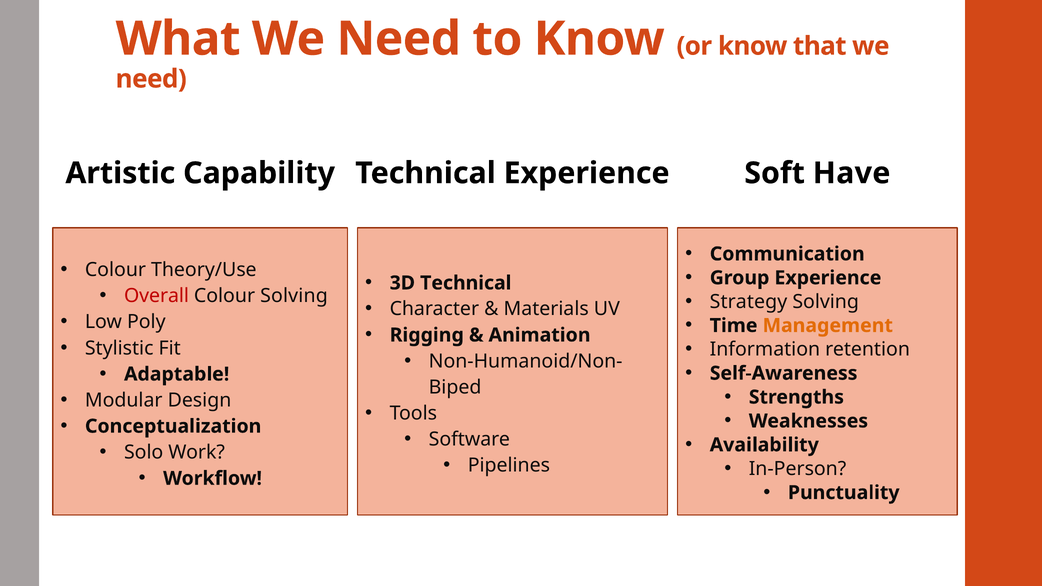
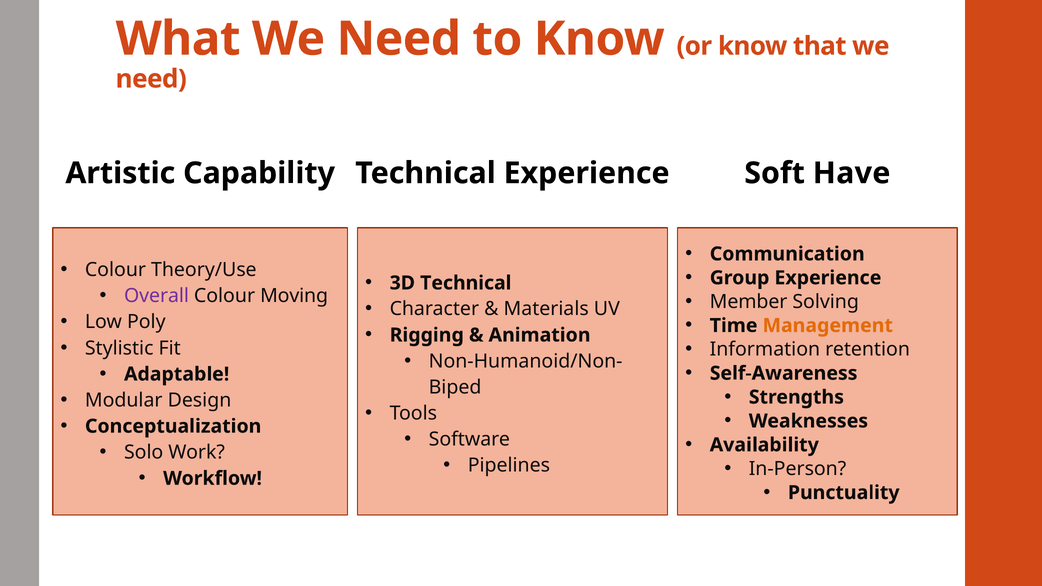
Overall colour: red -> purple
Colour Solving: Solving -> Moving
Strategy: Strategy -> Member
